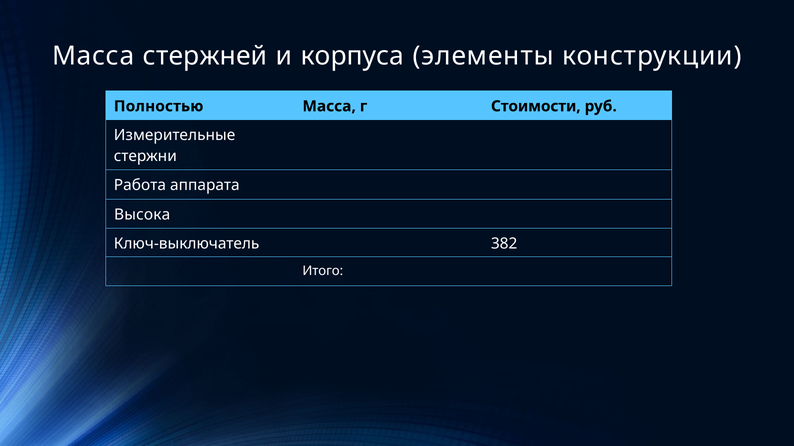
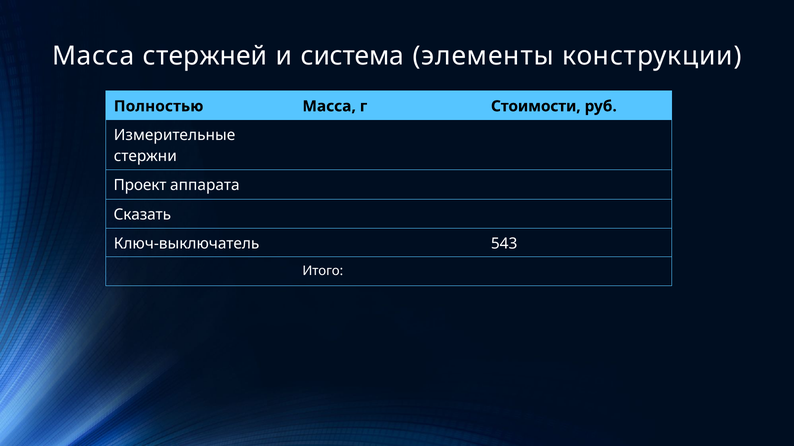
корпуса: корпуса -> система
Работа: Работа -> Проект
Высока: Высока -> Сказать
382: 382 -> 543
